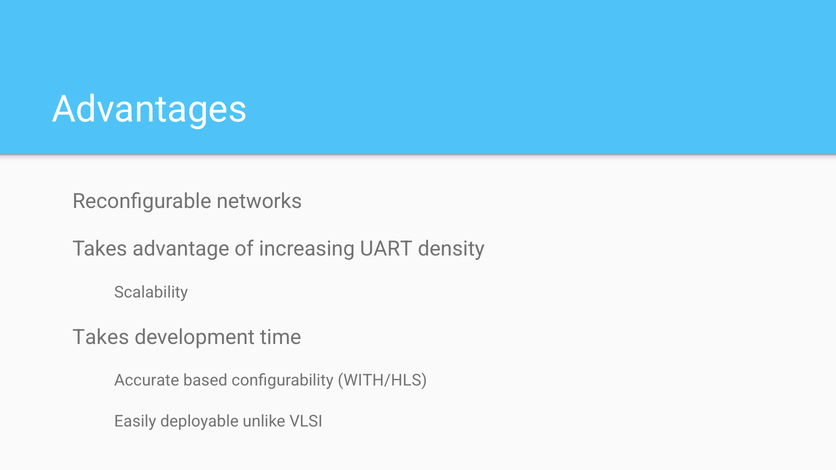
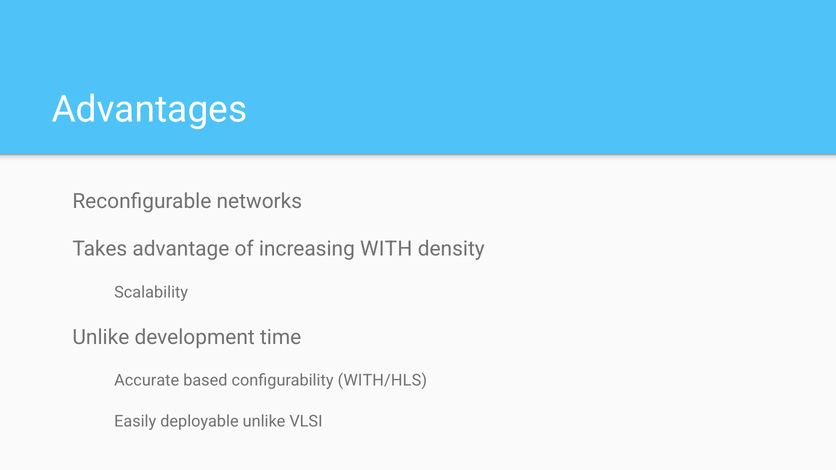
UART: UART -> WITH
Takes at (101, 337): Takes -> Unlike
